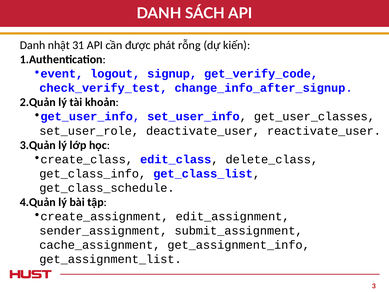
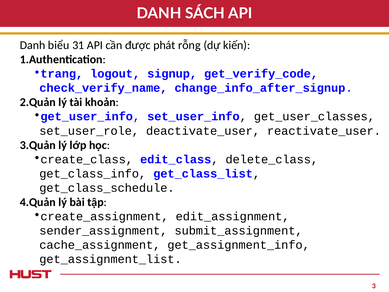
nhật: nhật -> biểu
event: event -> trang
check_verify_test: check_verify_test -> check_verify_name
